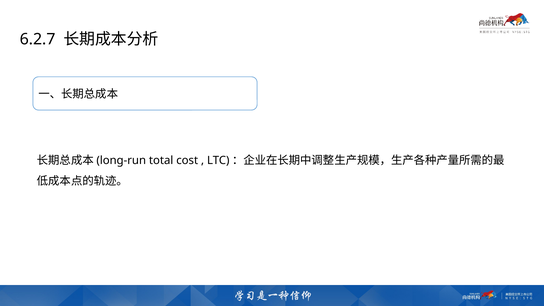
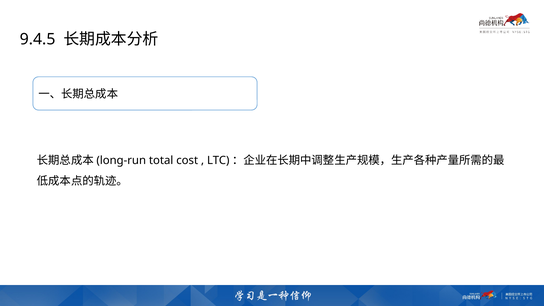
6.2.7: 6.2.7 -> 9.4.5
